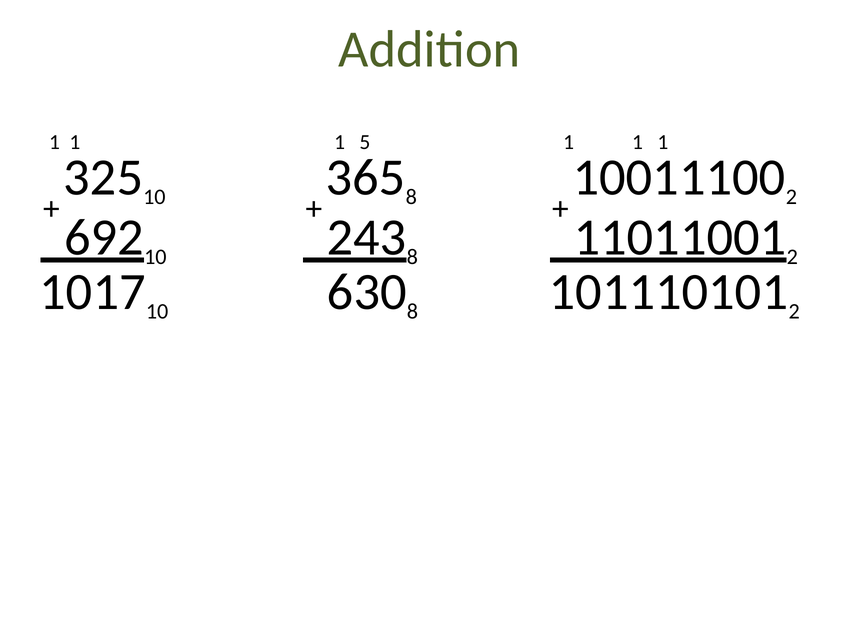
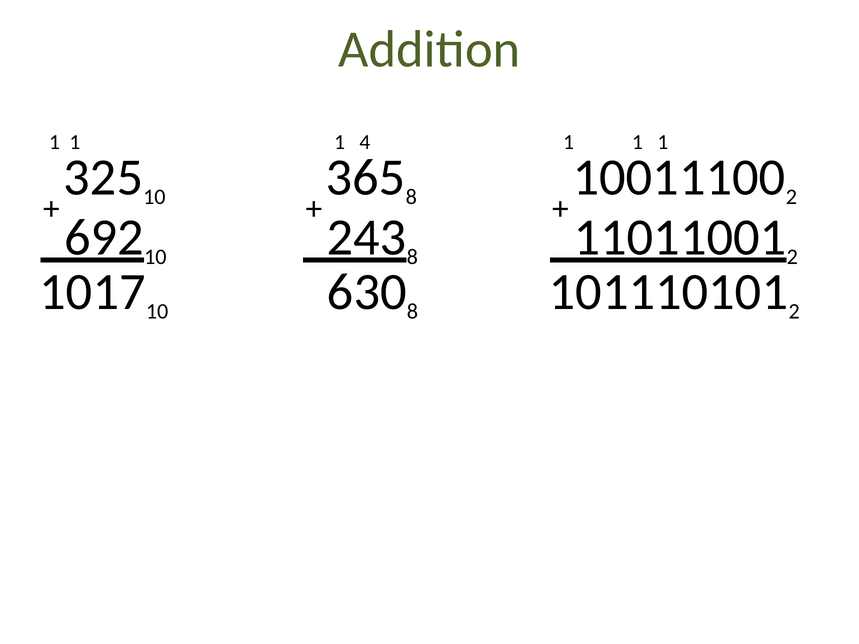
5: 5 -> 4
